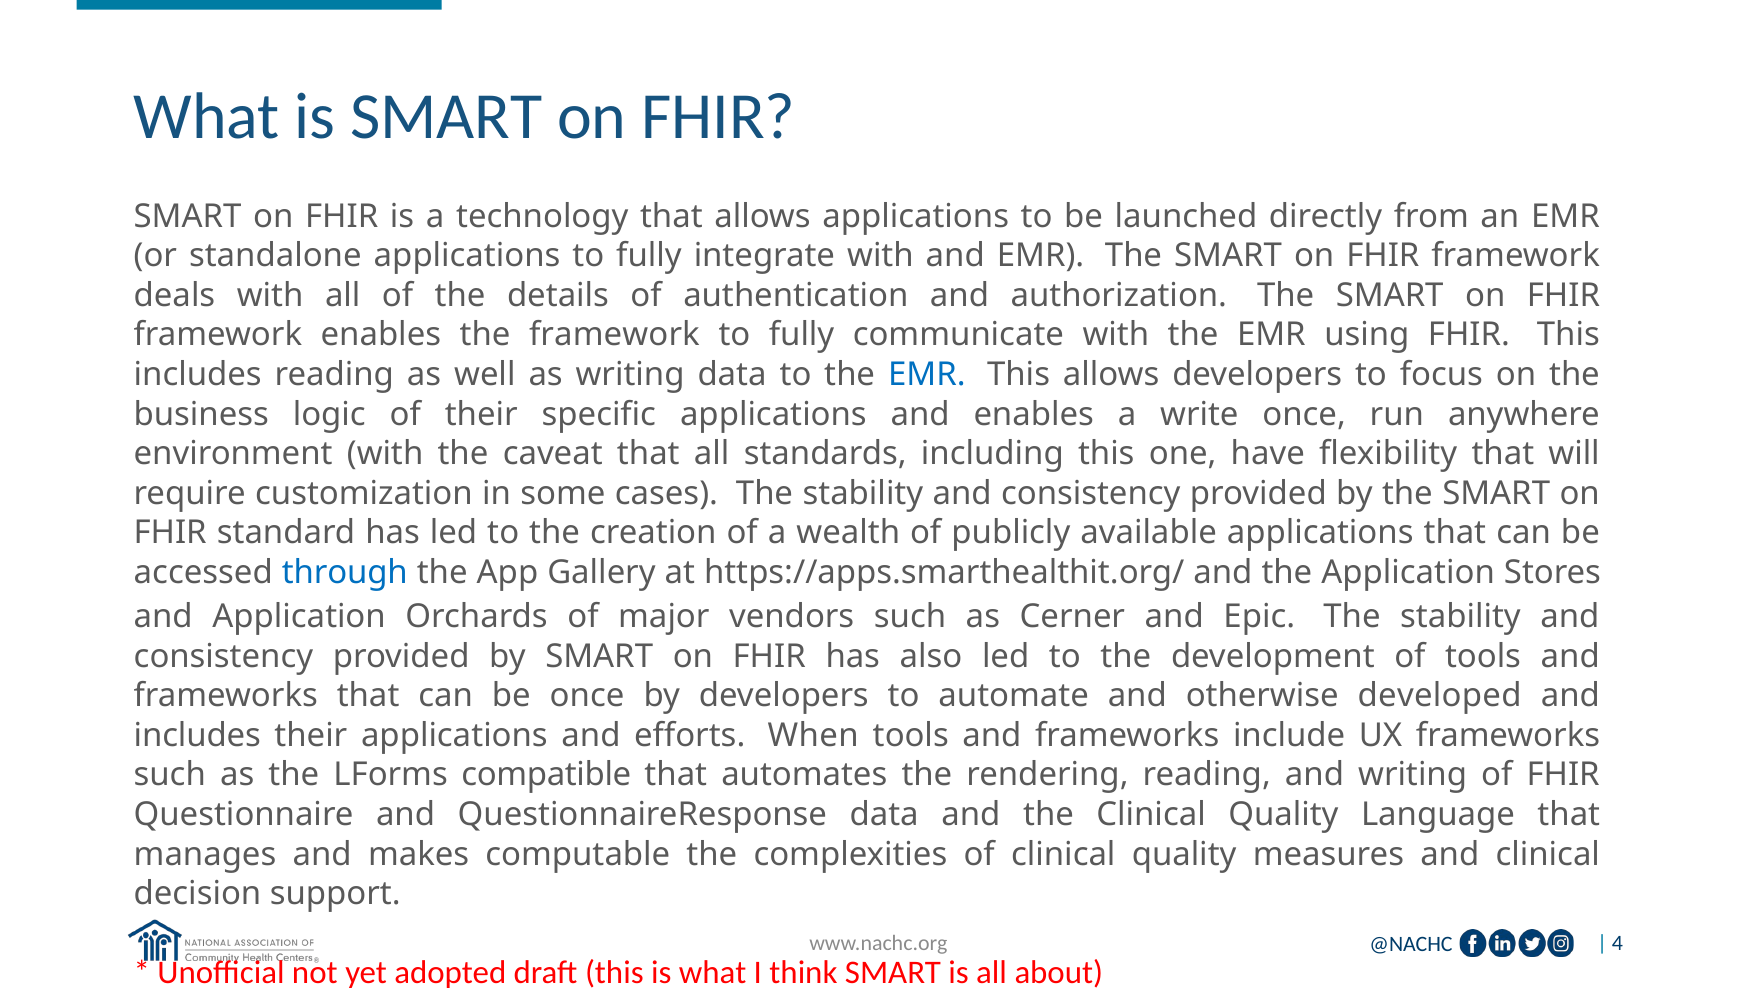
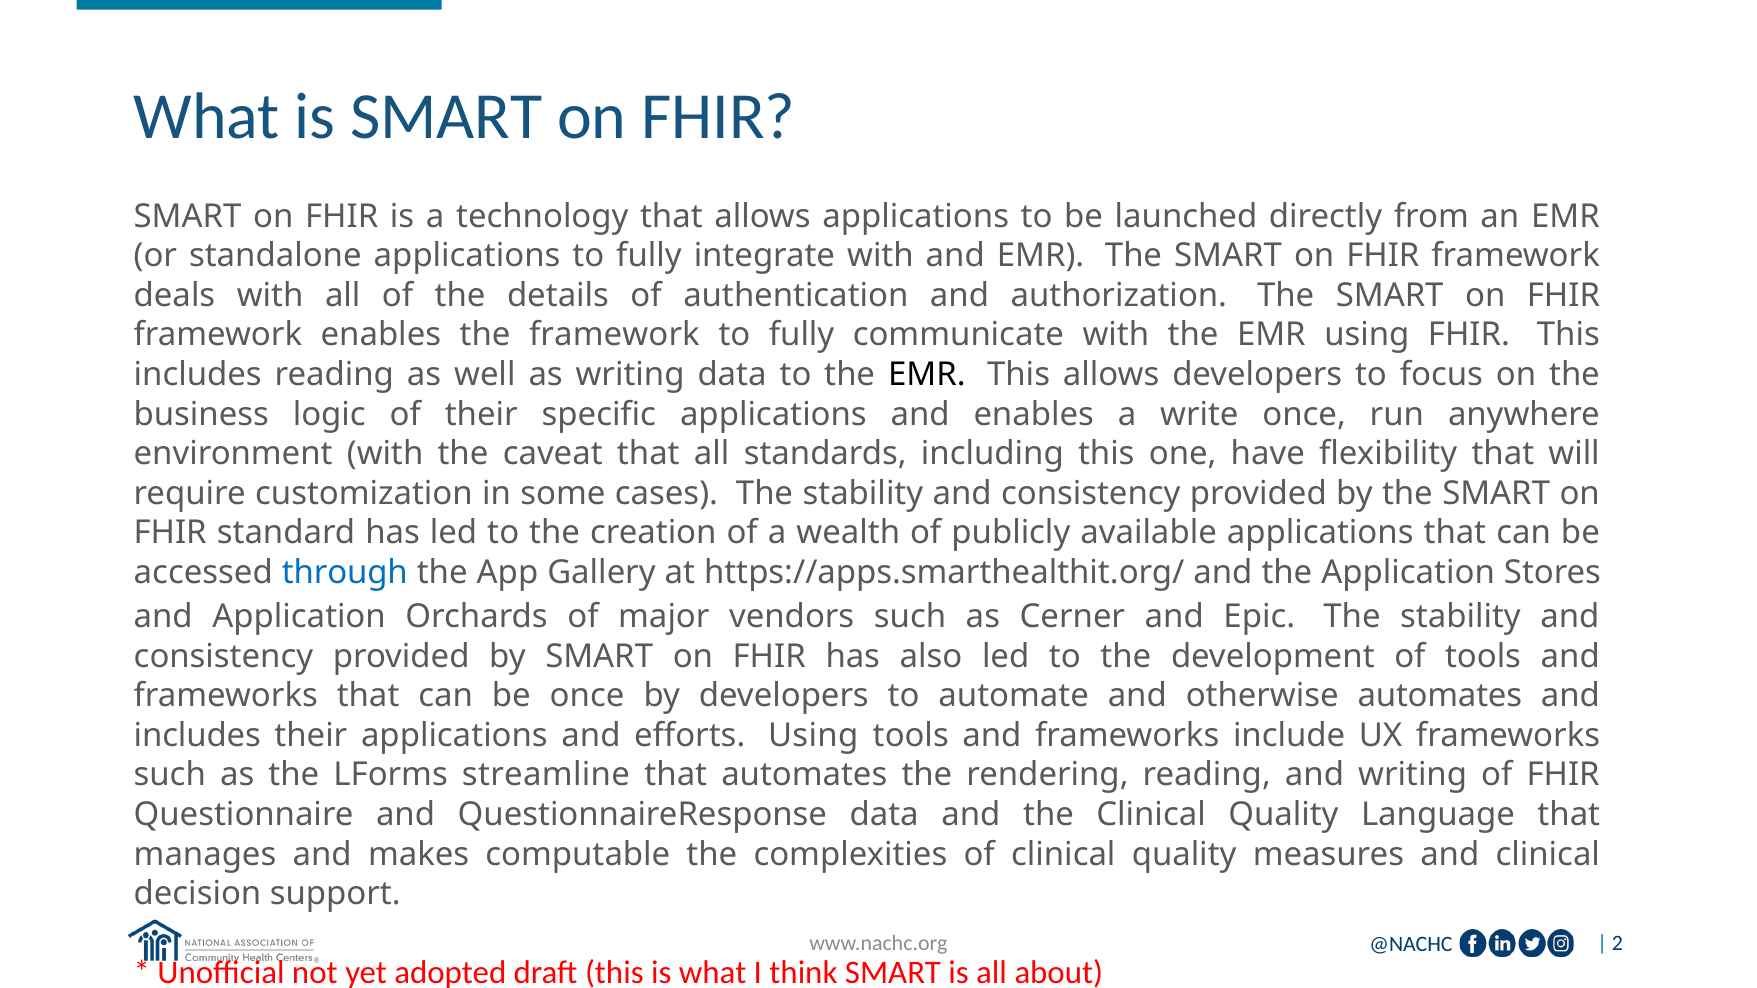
EMR at (927, 375) colour: blue -> black
otherwise developed: developed -> automates
efforts When: When -> Using
compatible: compatible -> streamline
4: 4 -> 2
